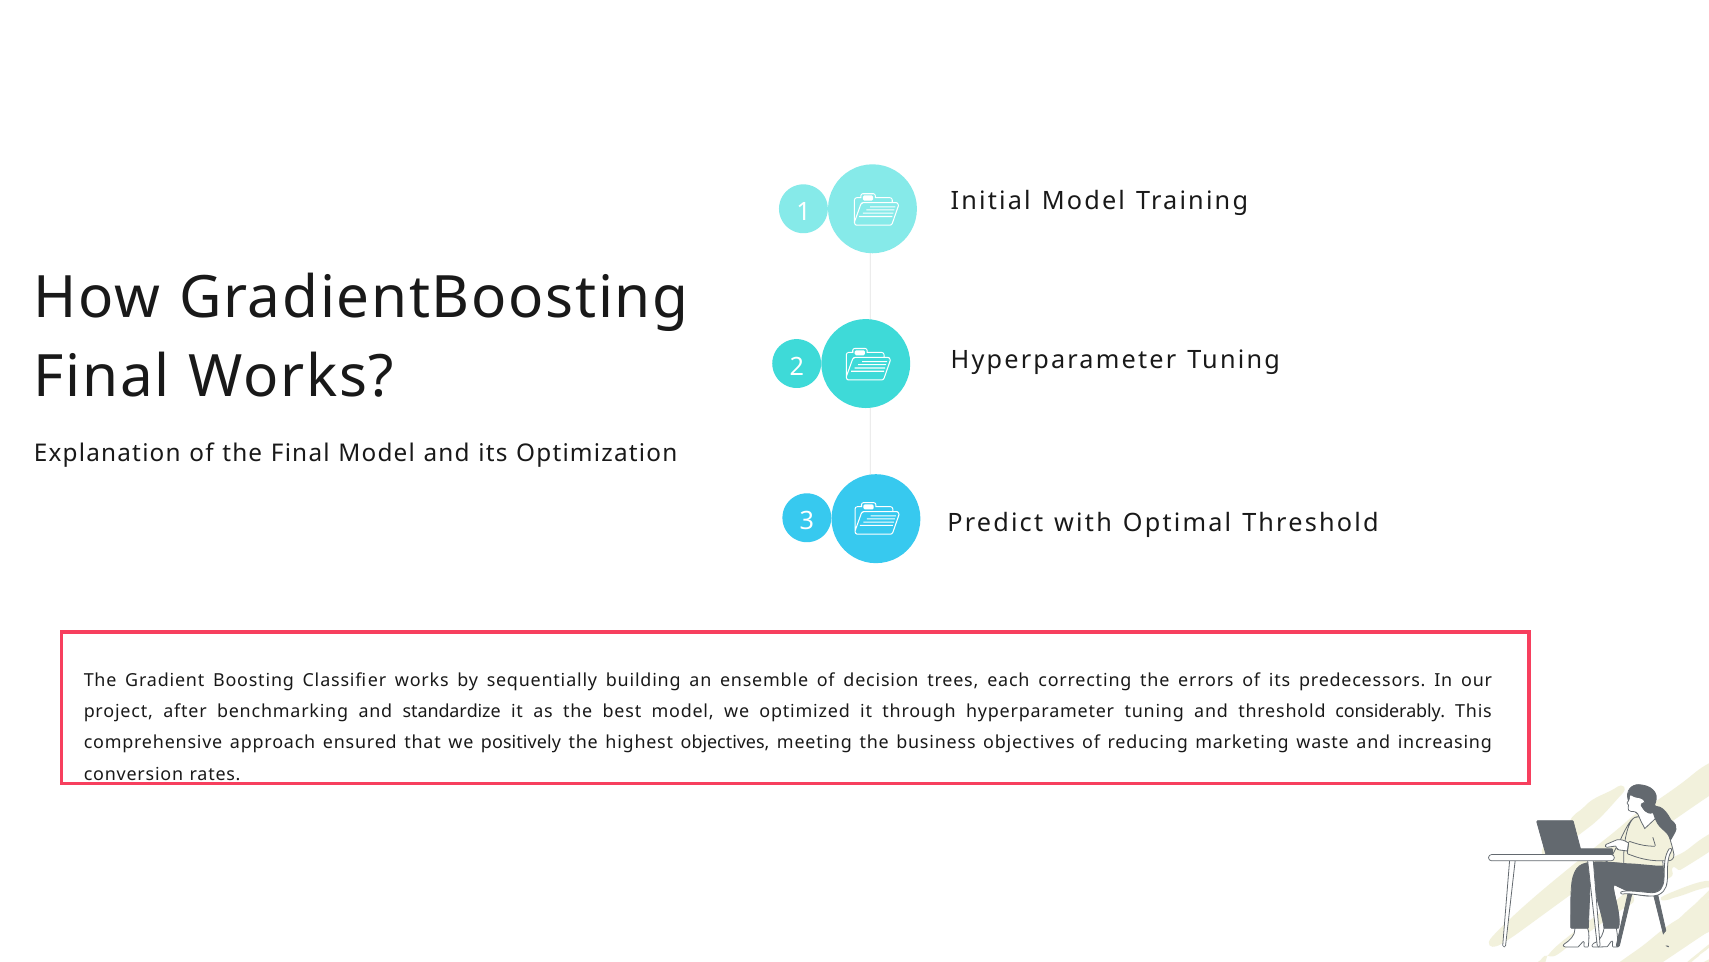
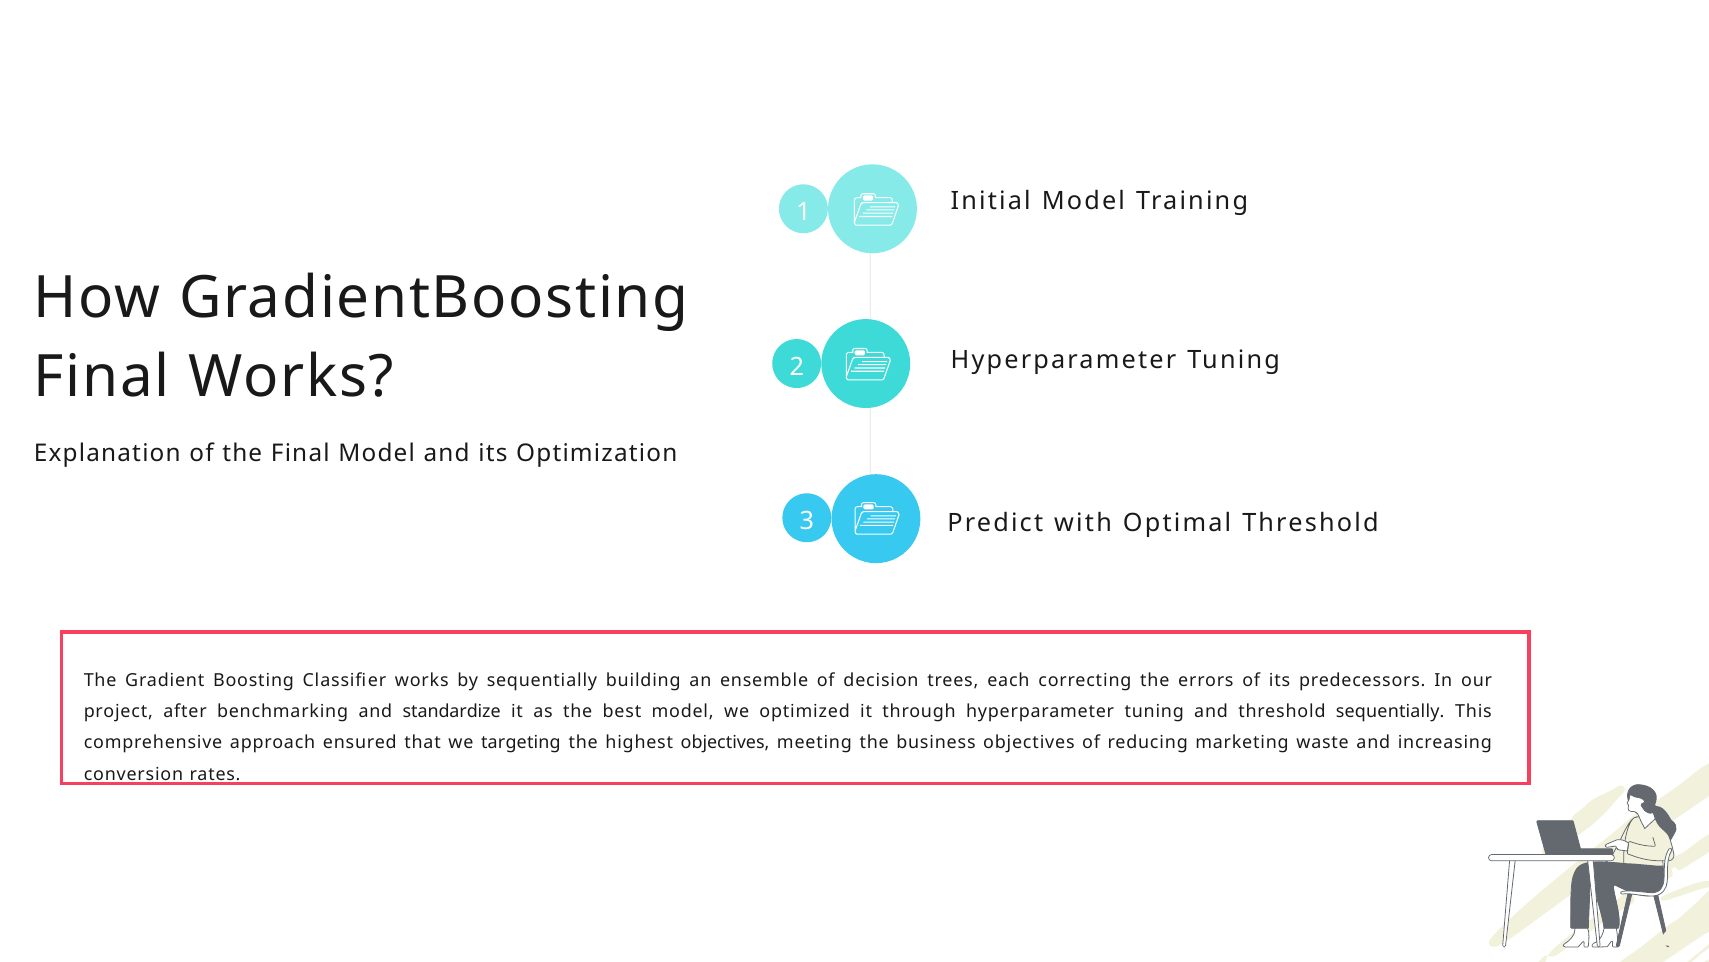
threshold considerably: considerably -> sequentially
positively: positively -> targeting
